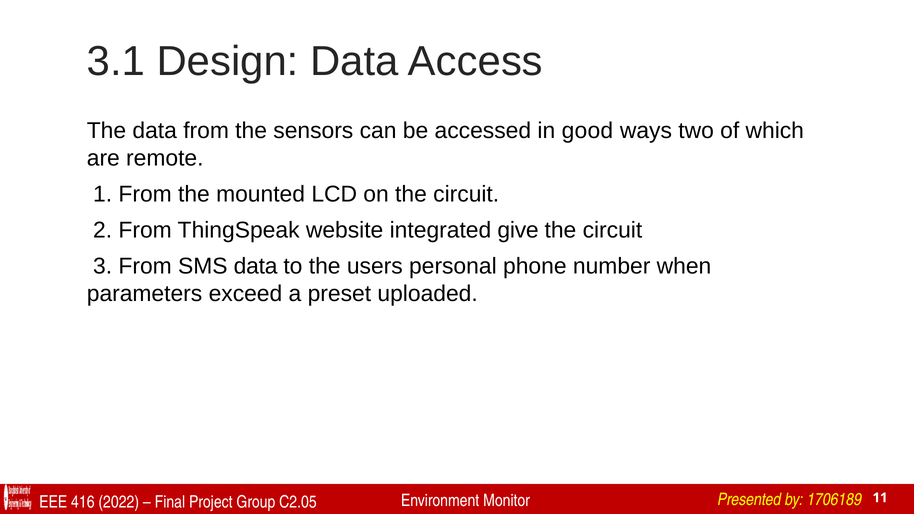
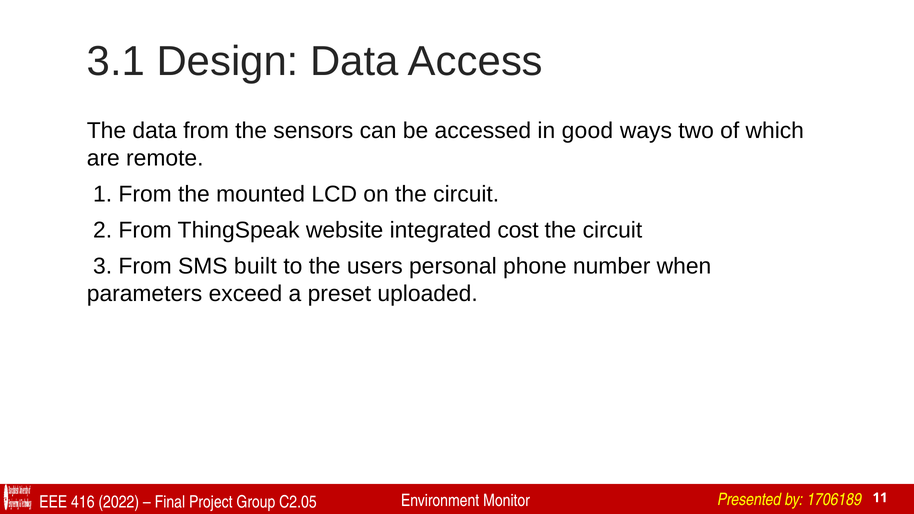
give: give -> cost
SMS data: data -> built
